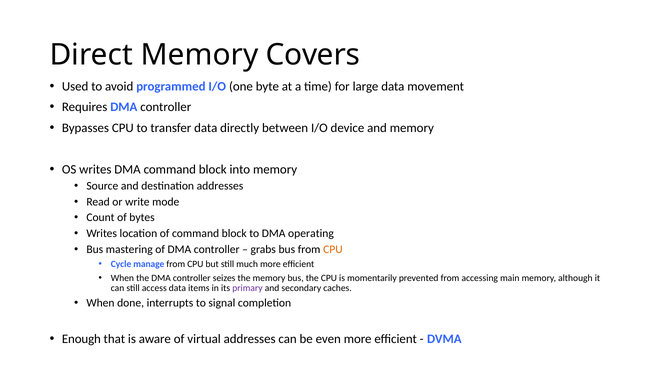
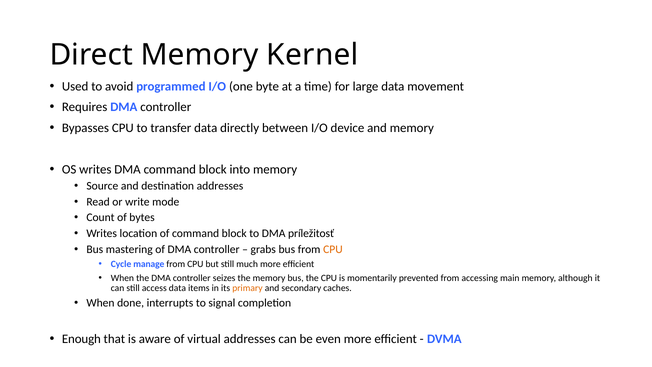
Covers: Covers -> Kernel
operating: operating -> príležitosť
primary colour: purple -> orange
